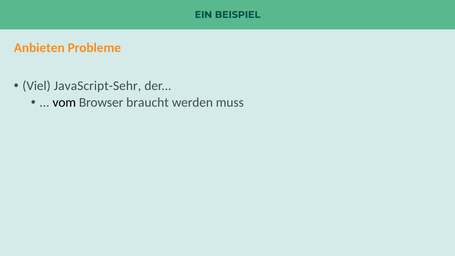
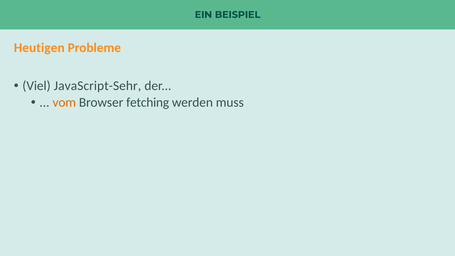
Anbieten: Anbieten -> Heutigen
vom colour: black -> orange
braucht: braucht -> fetching
